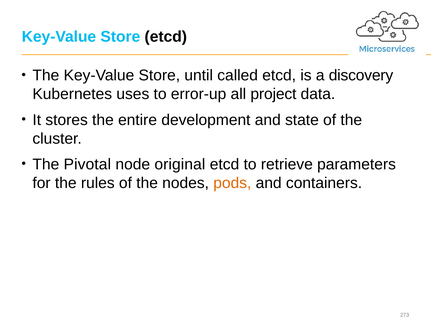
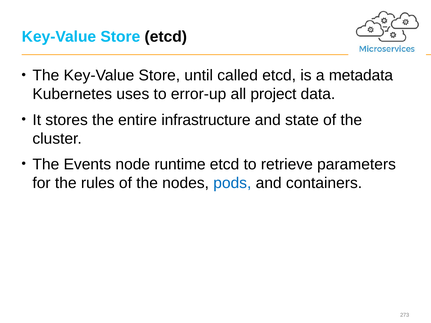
discovery: discovery -> metadata
development: development -> infrastructure
Pivotal: Pivotal -> Events
original: original -> runtime
pods colour: orange -> blue
